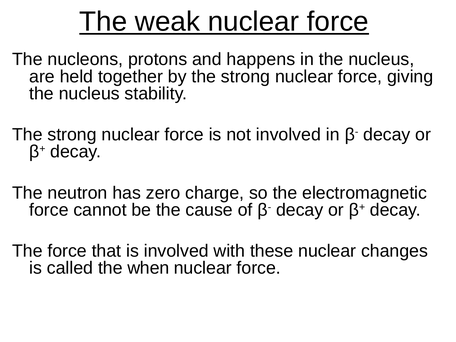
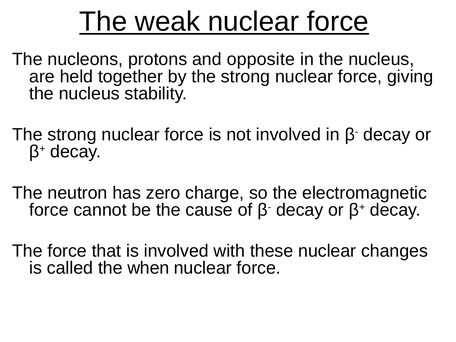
happens: happens -> opposite
